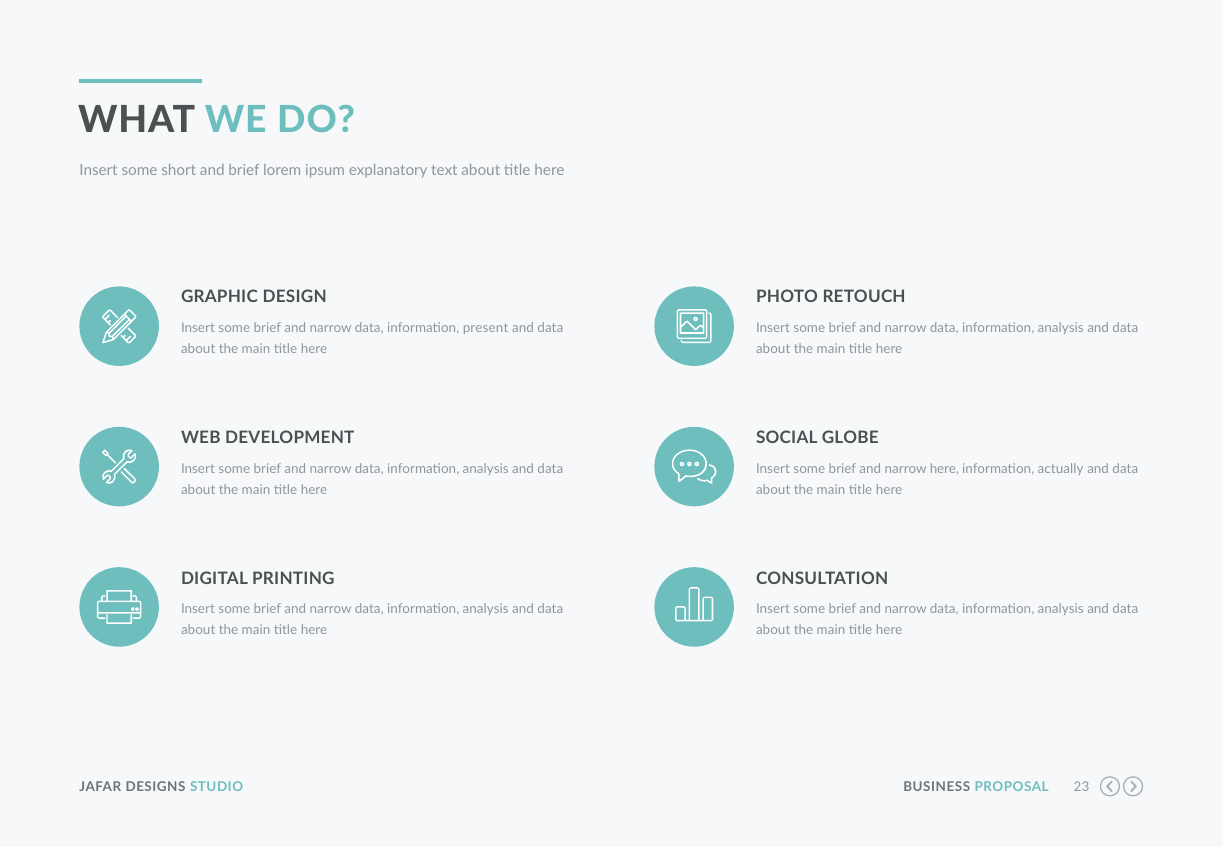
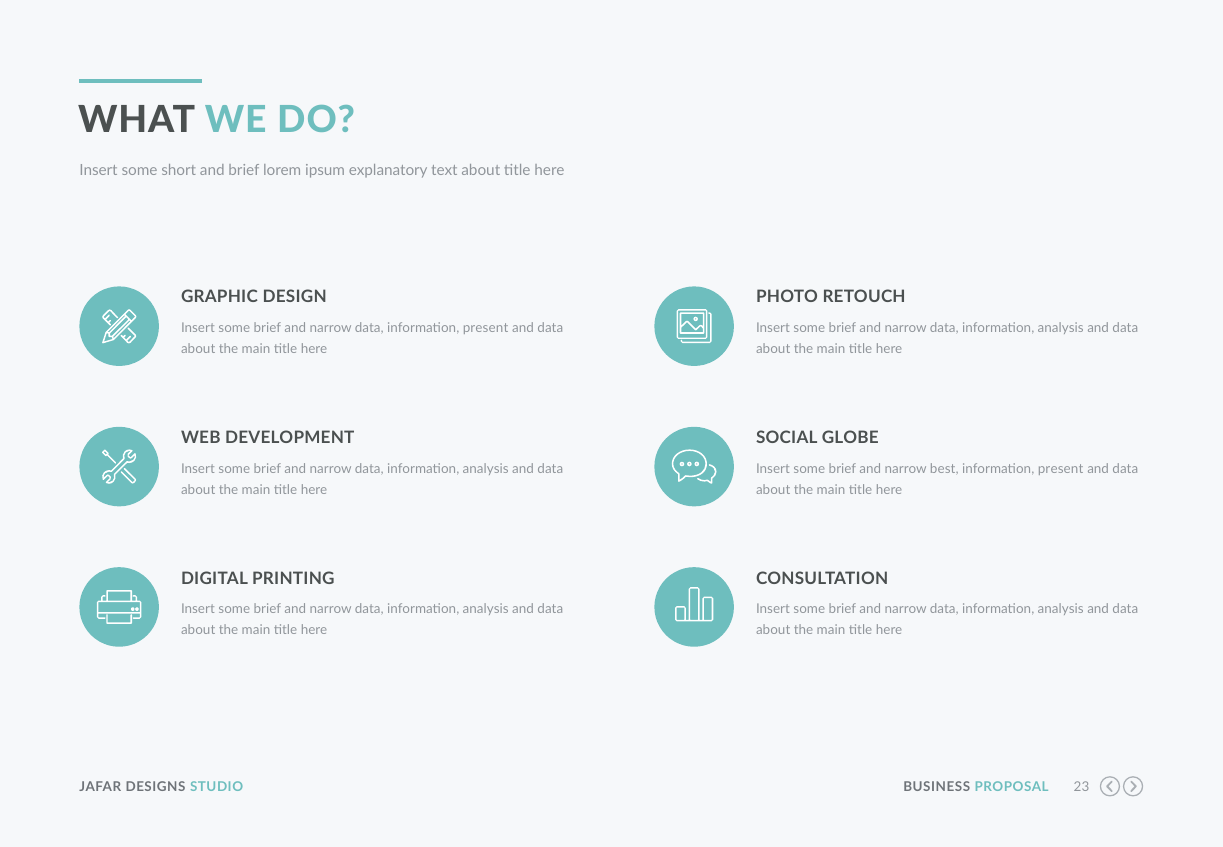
narrow here: here -> best
actually at (1061, 469): actually -> present
